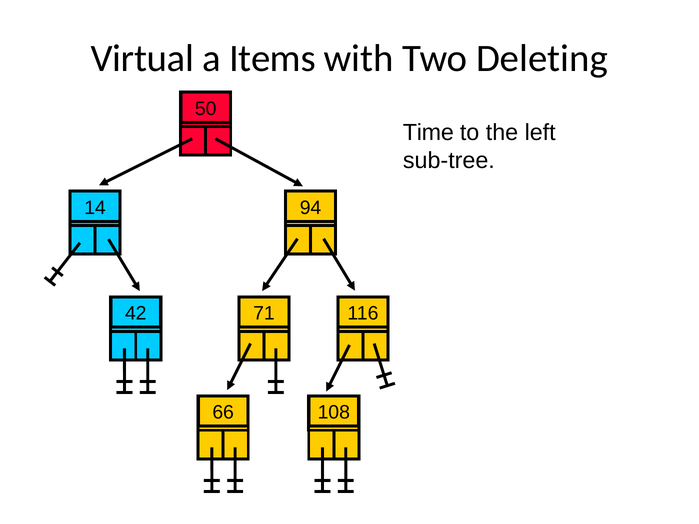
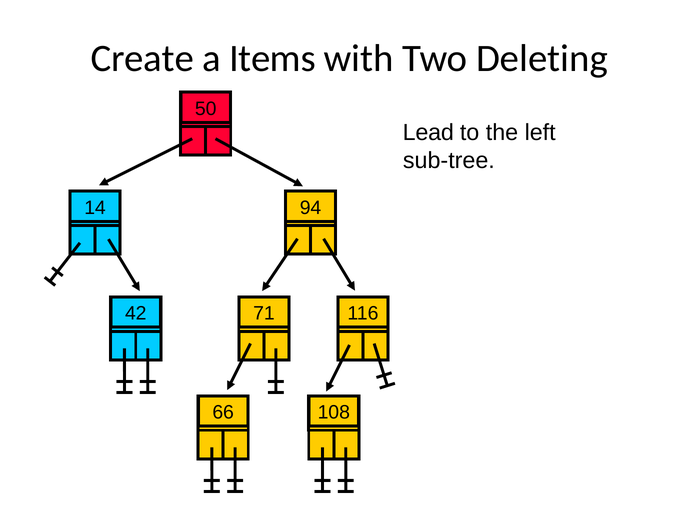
Virtual: Virtual -> Create
Time: Time -> Lead
